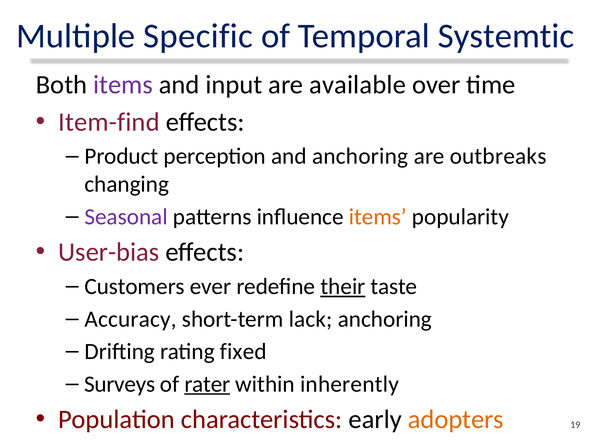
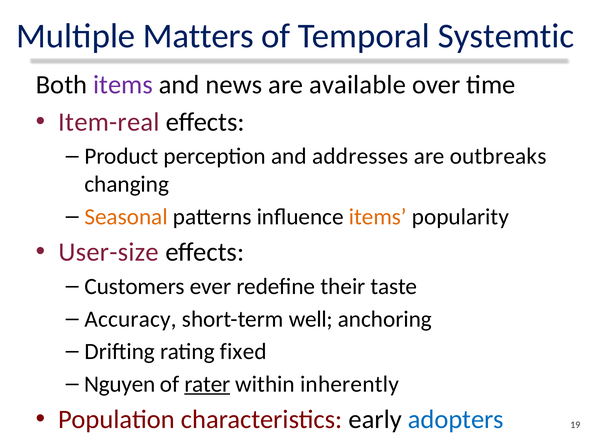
Specific: Specific -> Matters
input: input -> news
Item-find: Item-find -> Item-real
and anchoring: anchoring -> addresses
Seasonal colour: purple -> orange
User-bias: User-bias -> User-size
their underline: present -> none
lack: lack -> well
Surveys: Surveys -> Nguyen
adopters colour: orange -> blue
